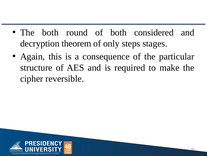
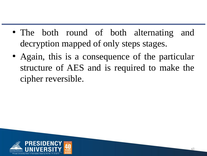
considered: considered -> alternating
theorem: theorem -> mapped
